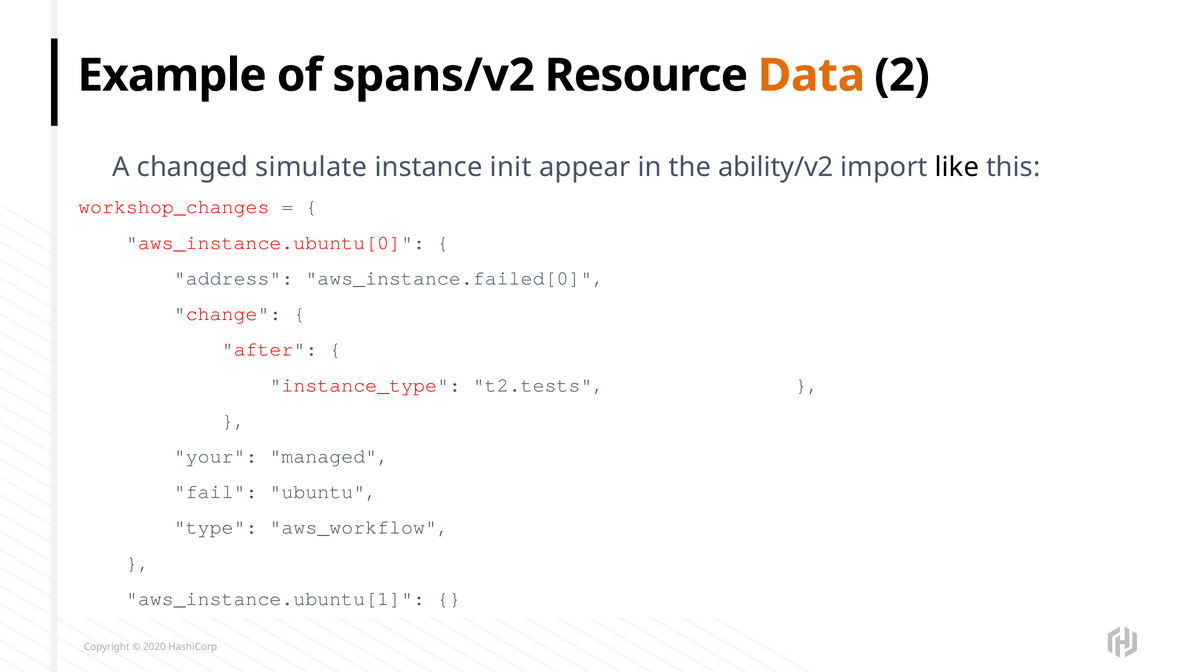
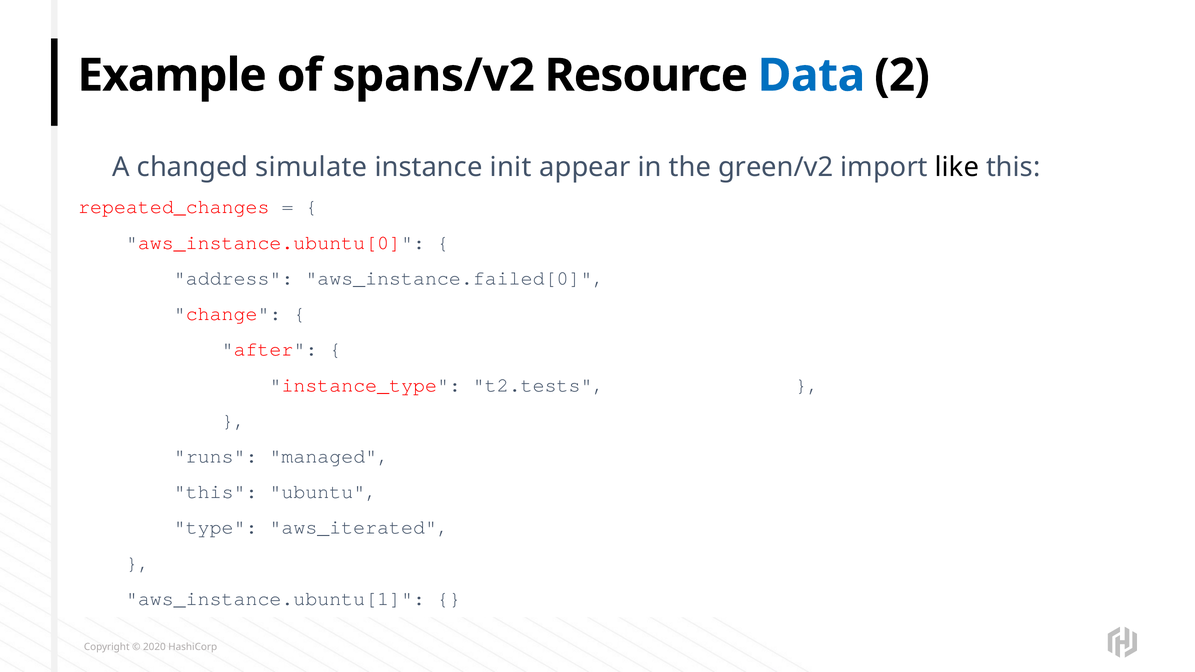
Data colour: orange -> blue
ability/v2: ability/v2 -> green/v2
workshop_changes: workshop_changes -> repeated_changes
your: your -> runs
fail at (216, 492): fail -> this
aws_workflow: aws_workflow -> aws_iterated
